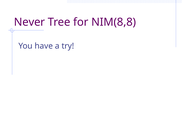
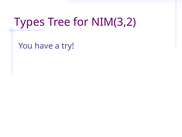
Never: Never -> Types
NIM(8,8: NIM(8,8 -> NIM(3,2
